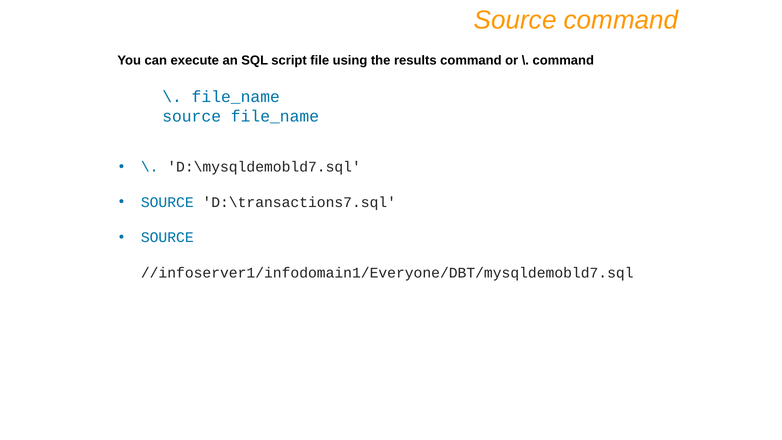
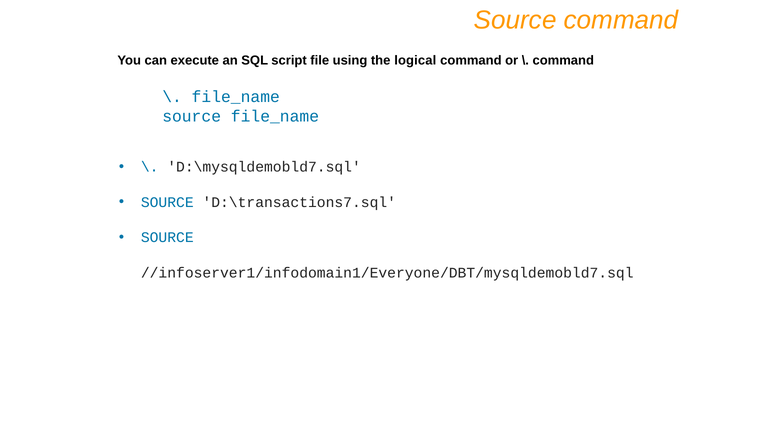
results: results -> logical
